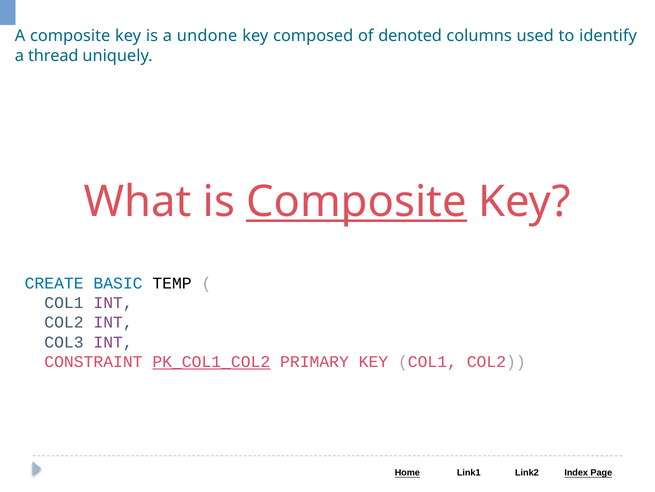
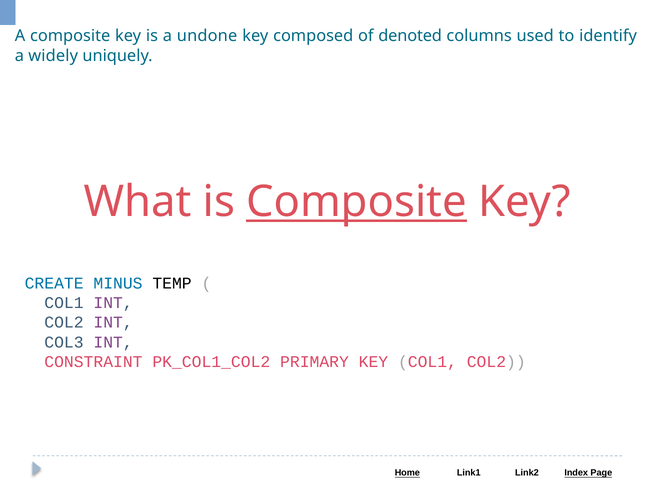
thread: thread -> widely
BASIC: BASIC -> MINUS
PK_COL1_COL2 underline: present -> none
